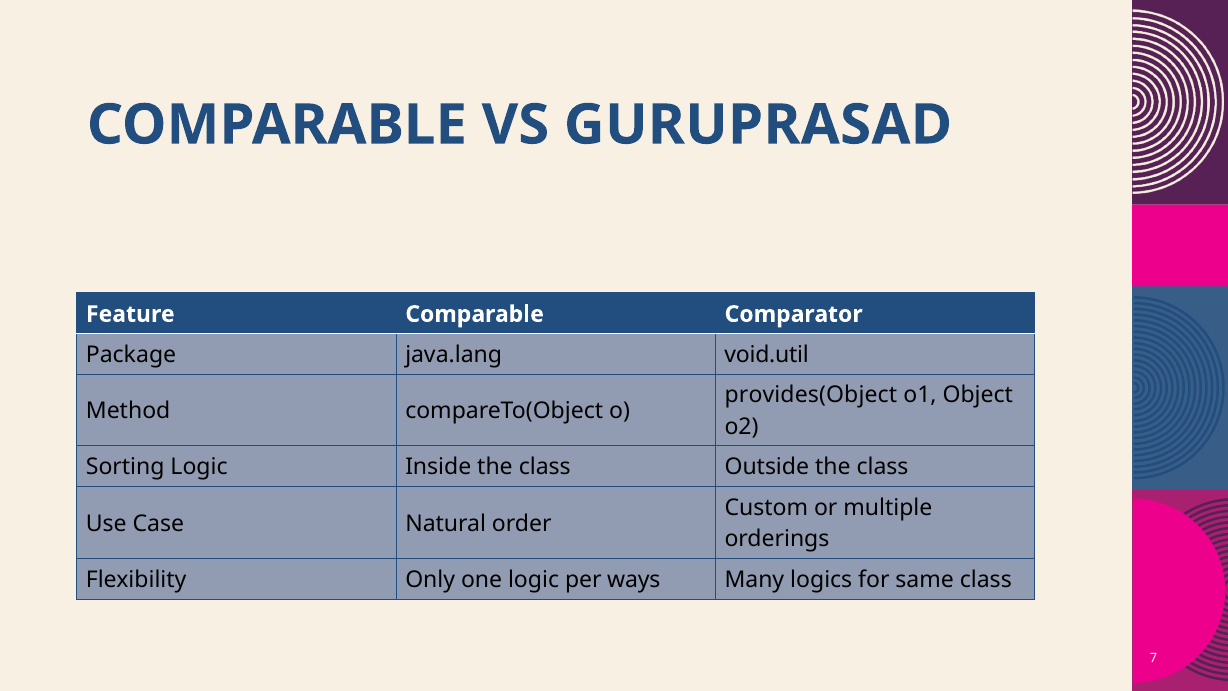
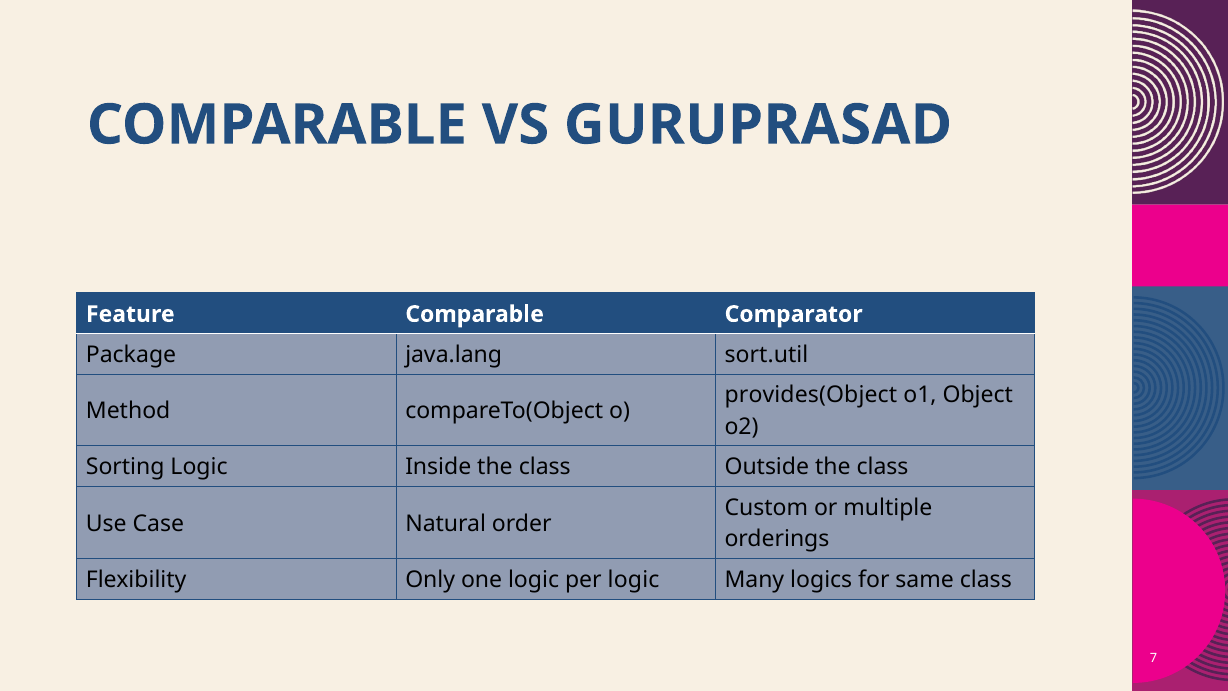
void.util: void.util -> sort.util
per ways: ways -> logic
